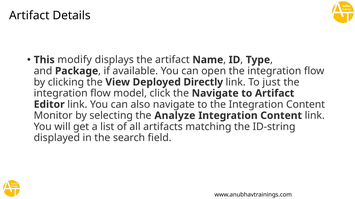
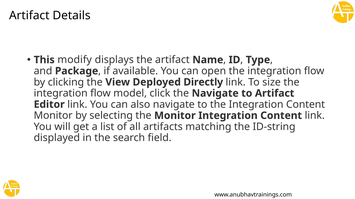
just: just -> size
the Analyze: Analyze -> Monitor
